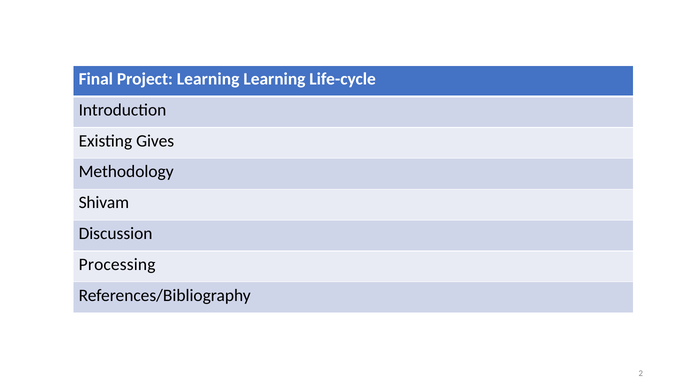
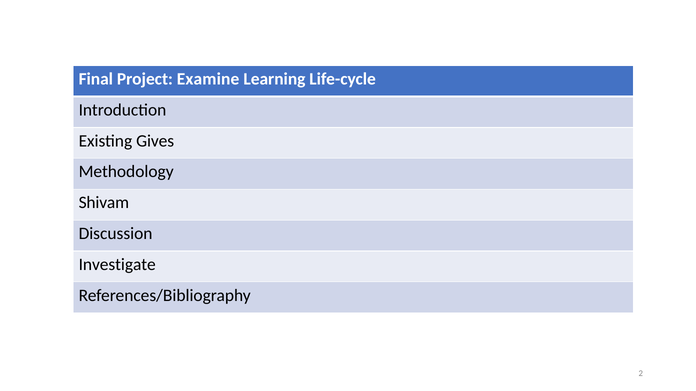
Project Learning: Learning -> Examine
Processing: Processing -> Investigate
